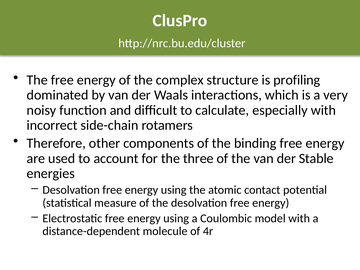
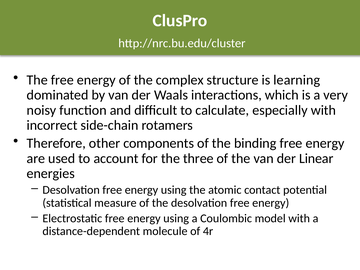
profiling: profiling -> learning
Stable: Stable -> Linear
